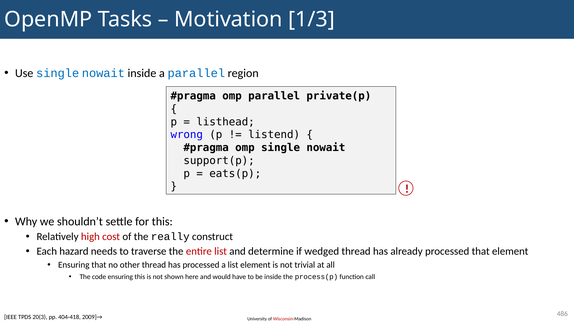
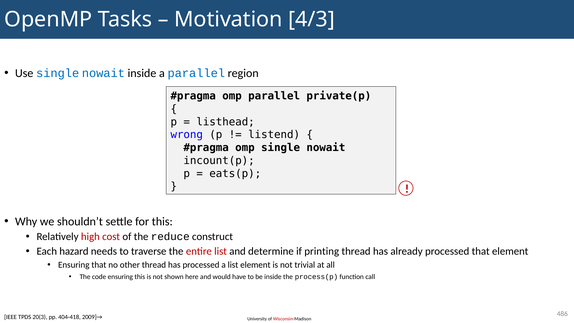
1/3: 1/3 -> 4/3
support(p: support(p -> incount(p
really: really -> reduce
wedged: wedged -> printing
